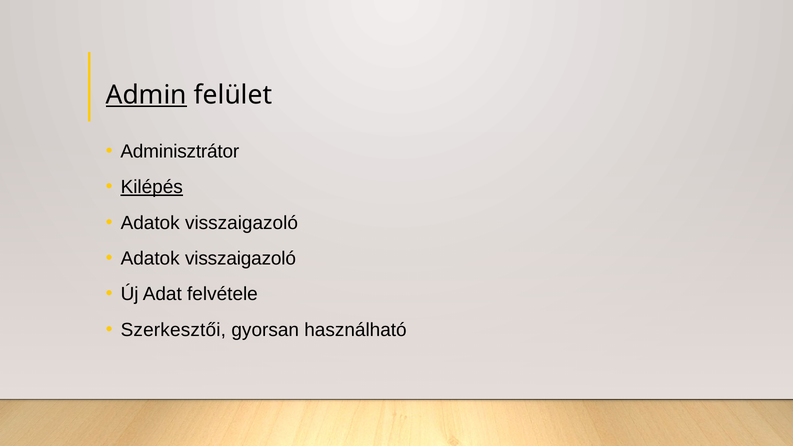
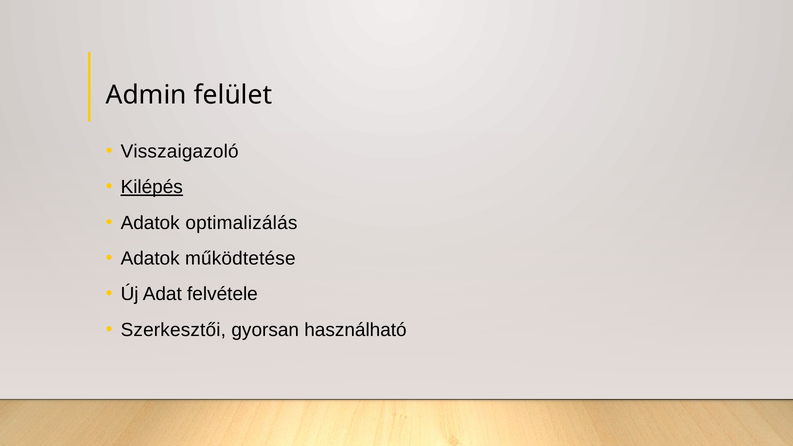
Admin underline: present -> none
Adminisztrátor: Adminisztrátor -> Visszaigazoló
visszaigazoló at (241, 223): visszaigazoló -> optimalizálás
visszaigazoló at (241, 258): visszaigazoló -> működtetése
